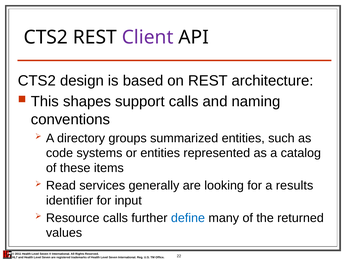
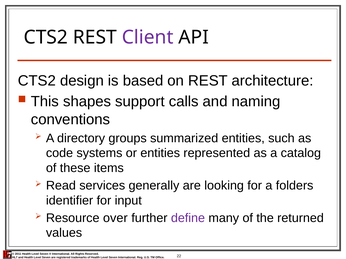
results: results -> folders
Resource calls: calls -> over
define colour: blue -> purple
